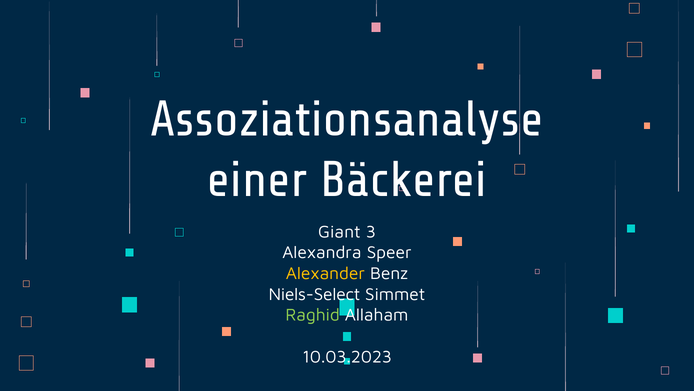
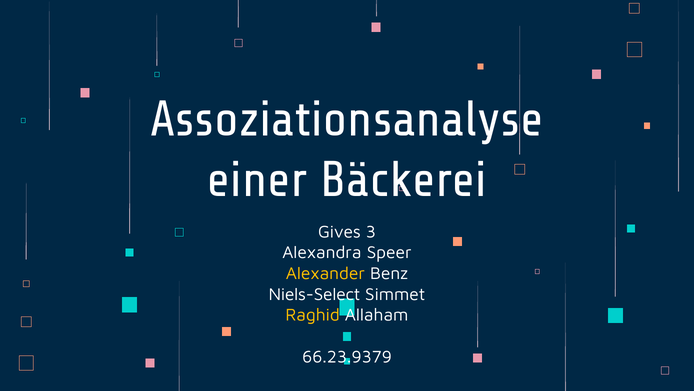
Giant: Giant -> Gives
Raghid colour: light green -> yellow
10.03.2023: 10.03.2023 -> 66.23.9379
